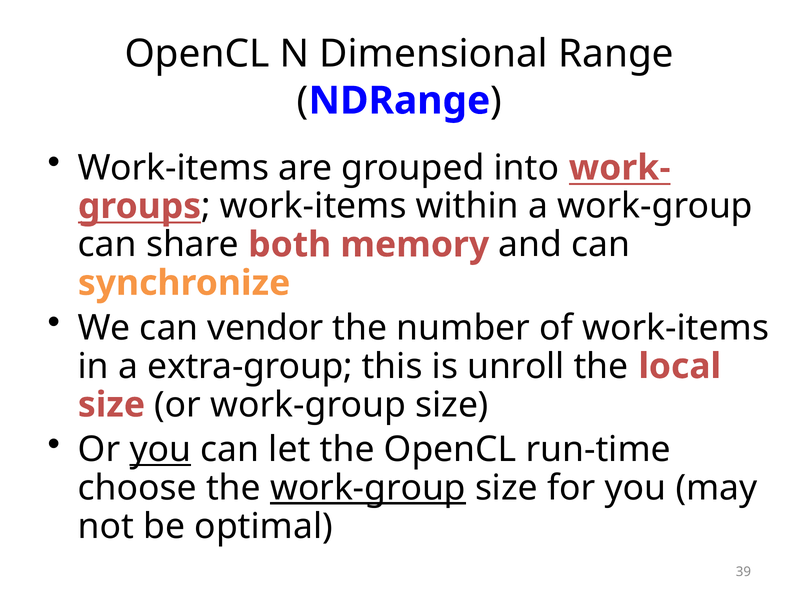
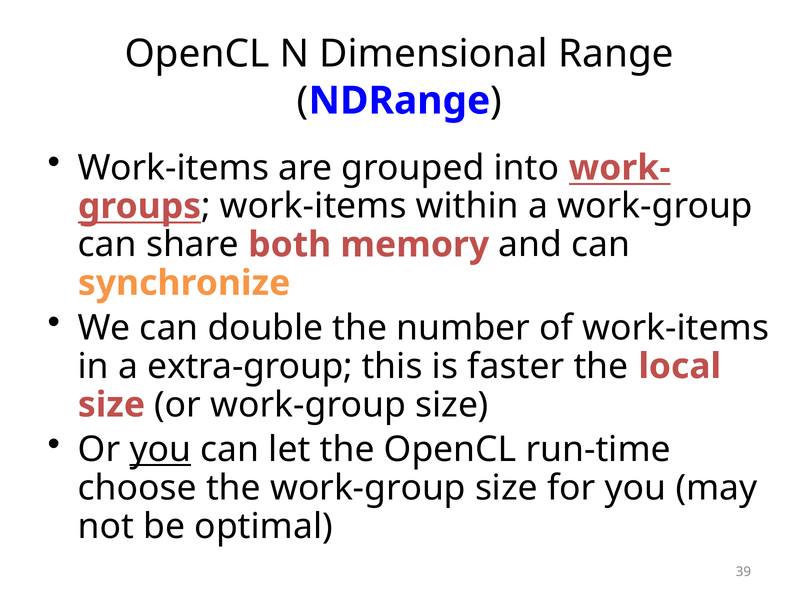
vendor: vendor -> double
unroll: unroll -> faster
work-group at (368, 487) underline: present -> none
